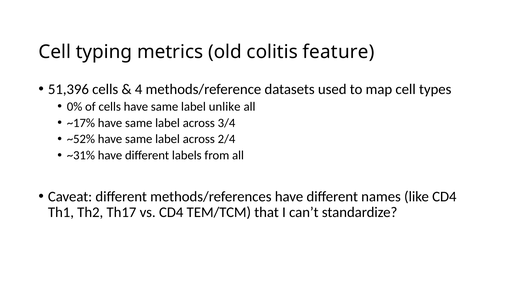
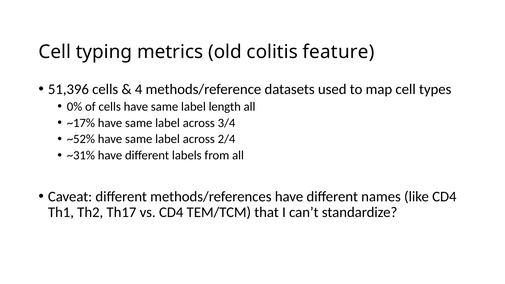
unlike: unlike -> length
